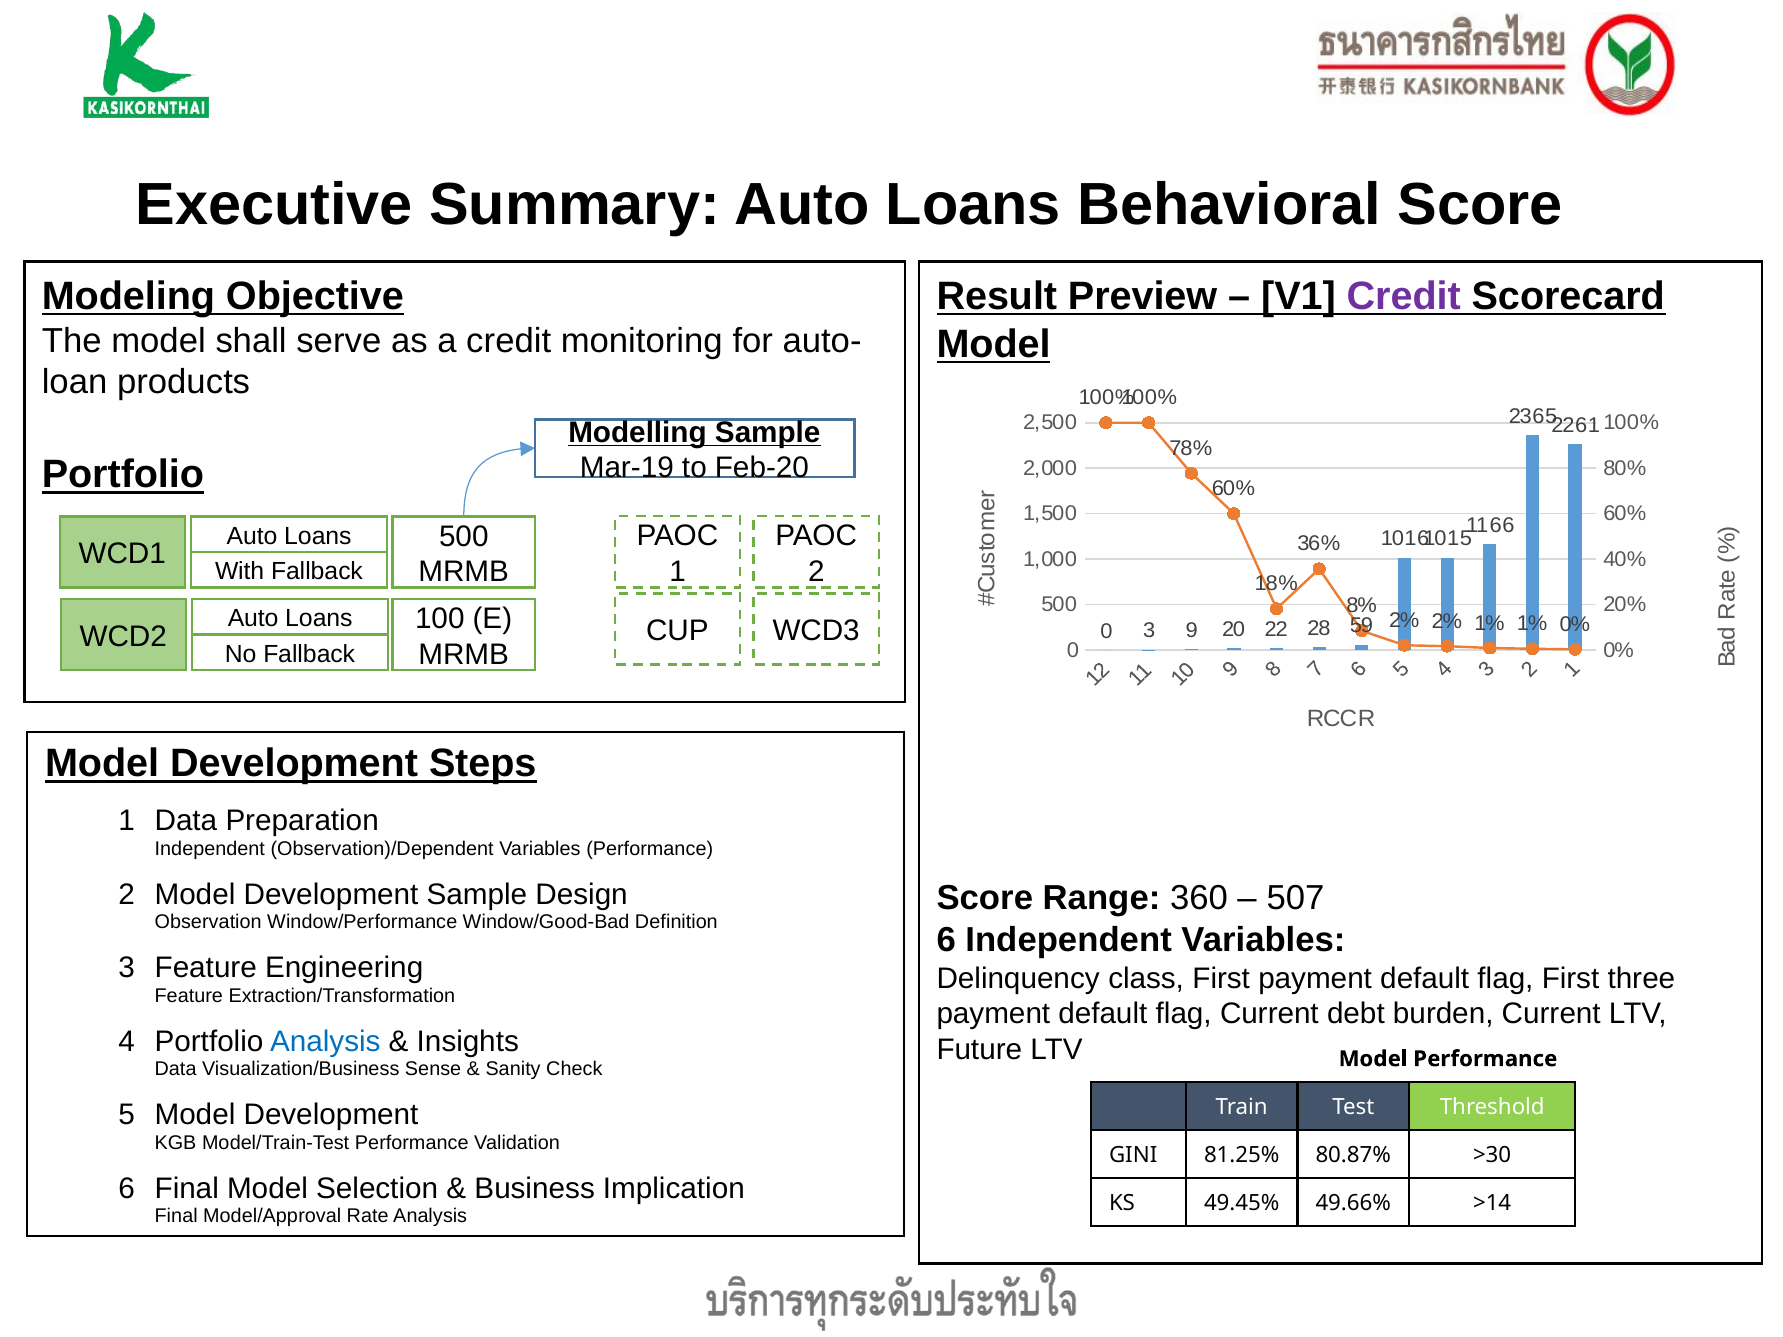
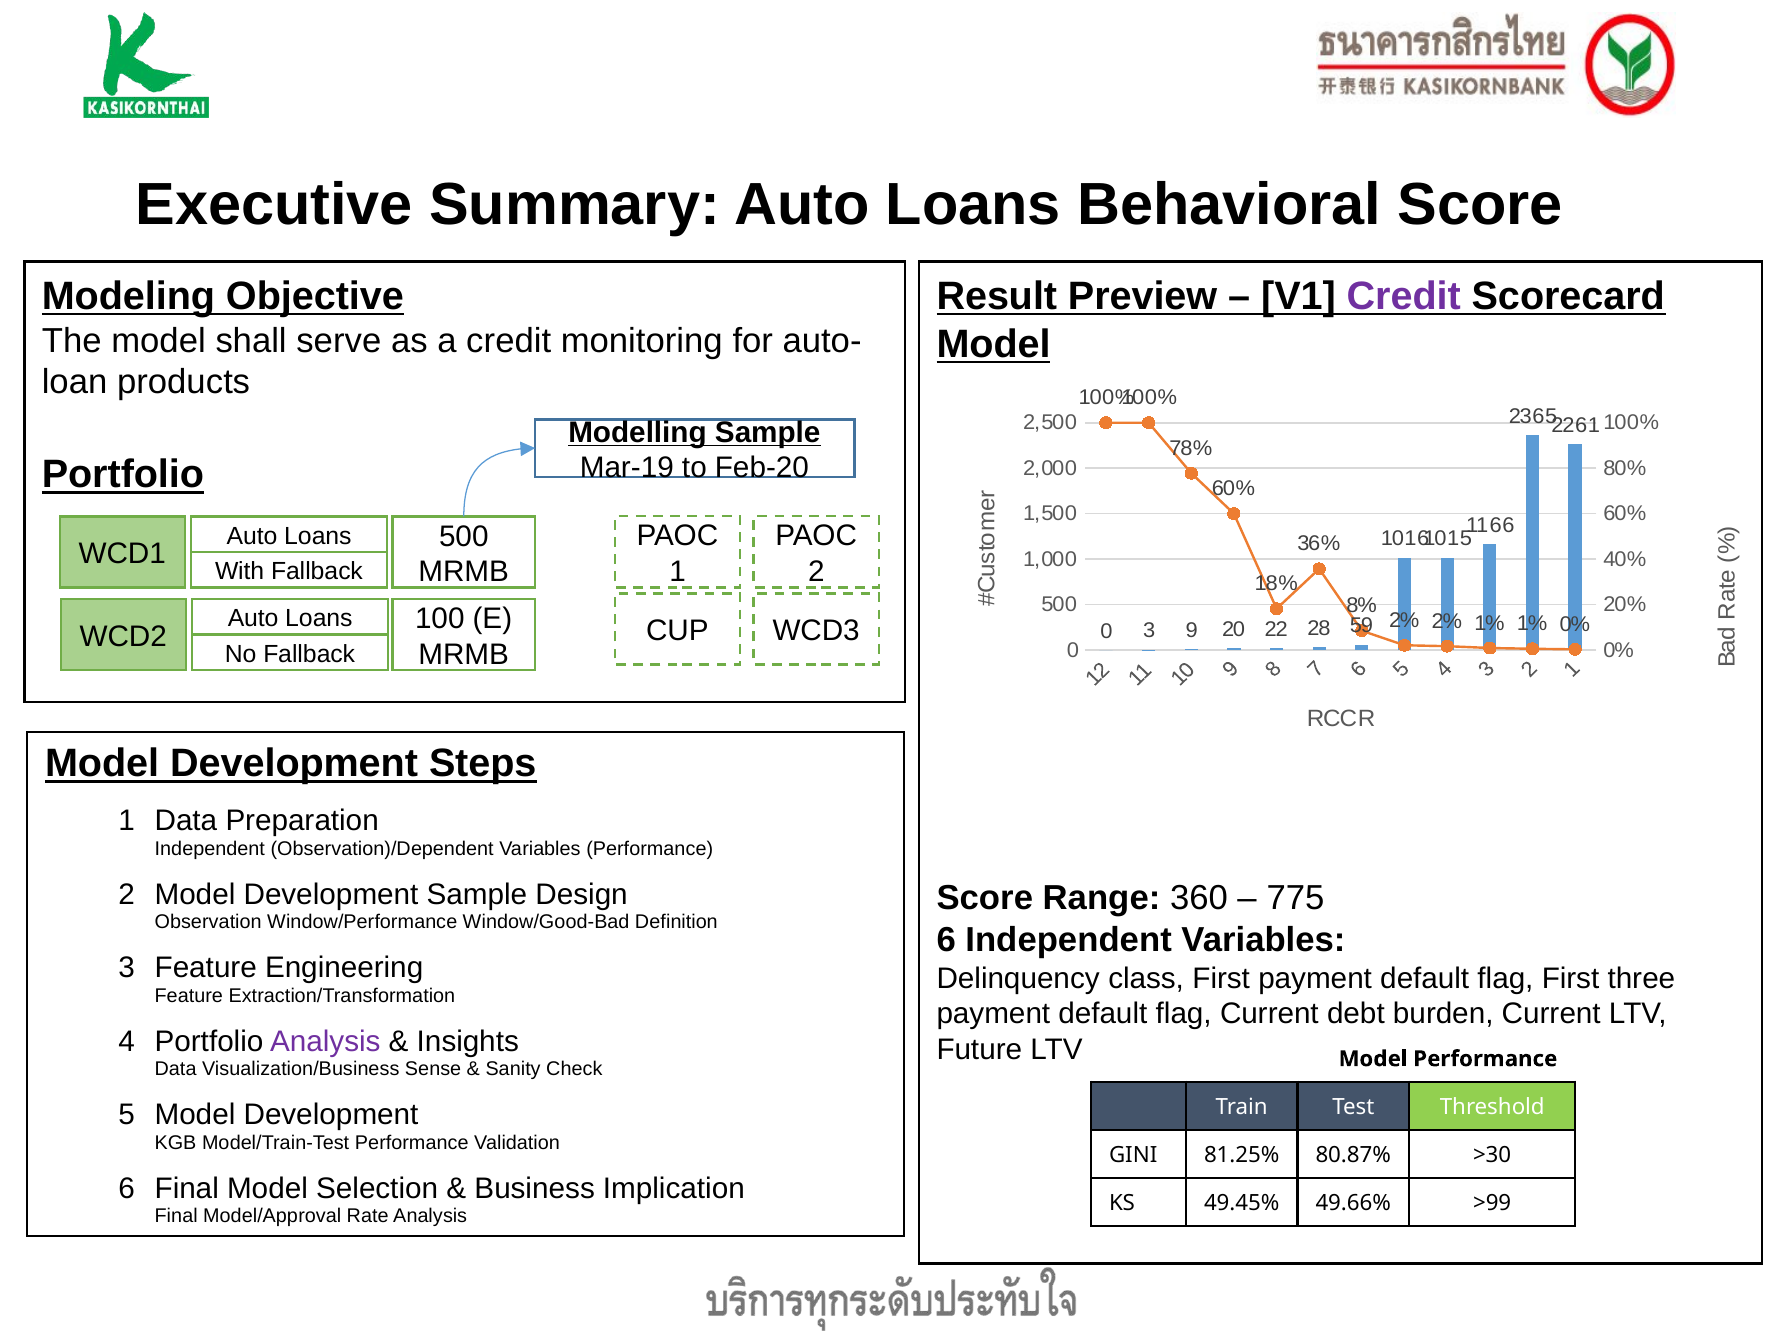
507: 507 -> 775
Analysis at (325, 1042) colour: blue -> purple
>14: >14 -> >99
